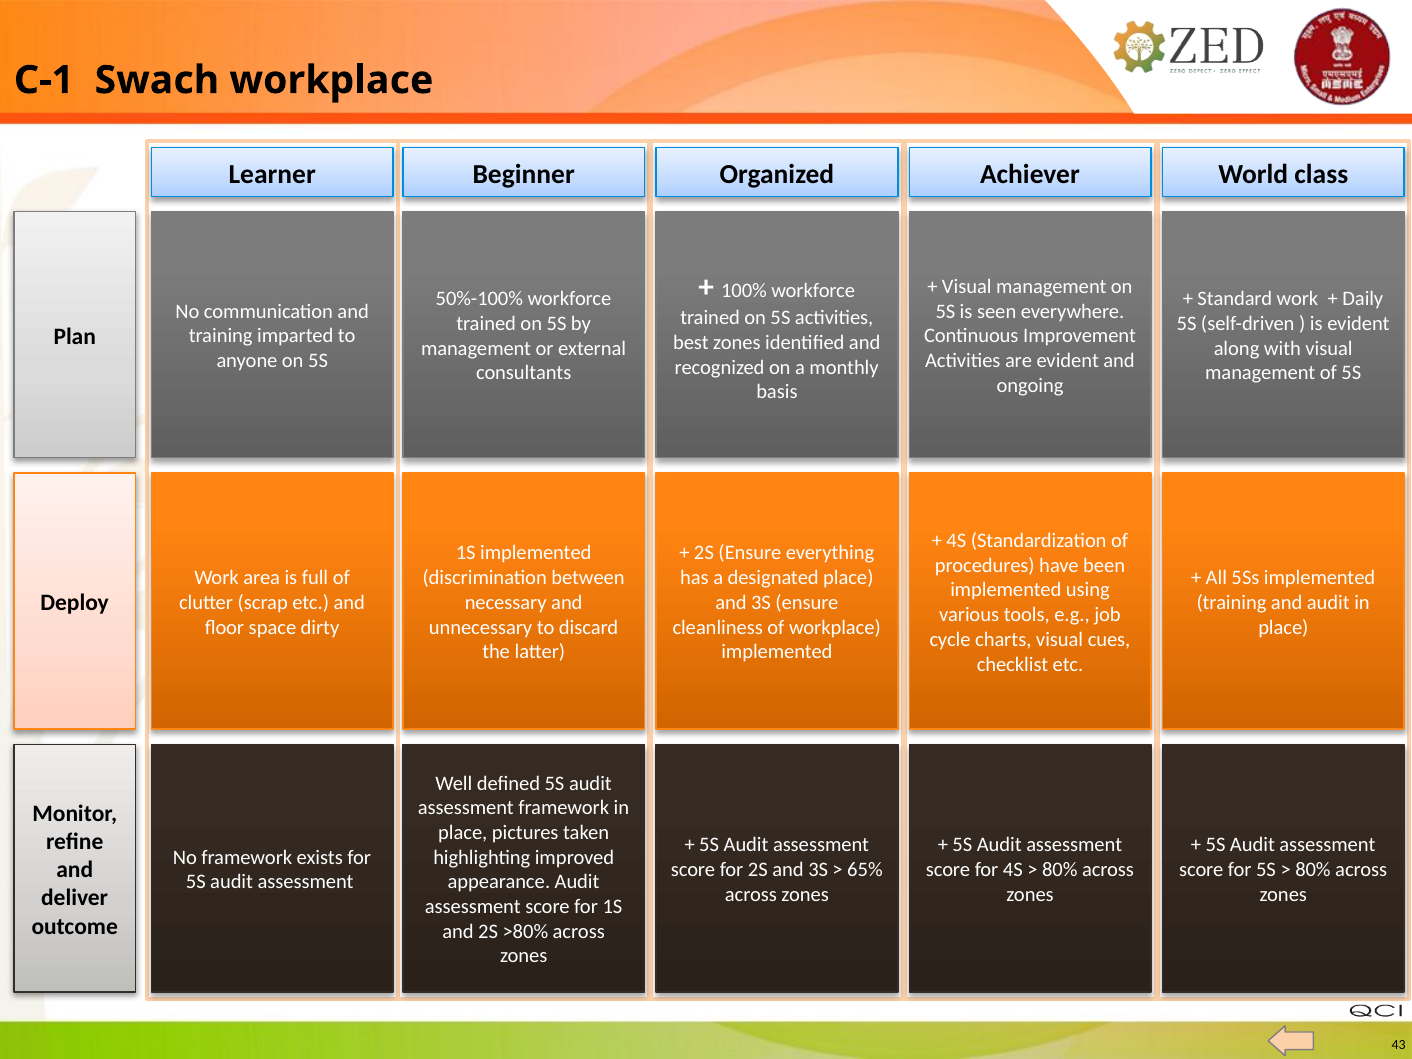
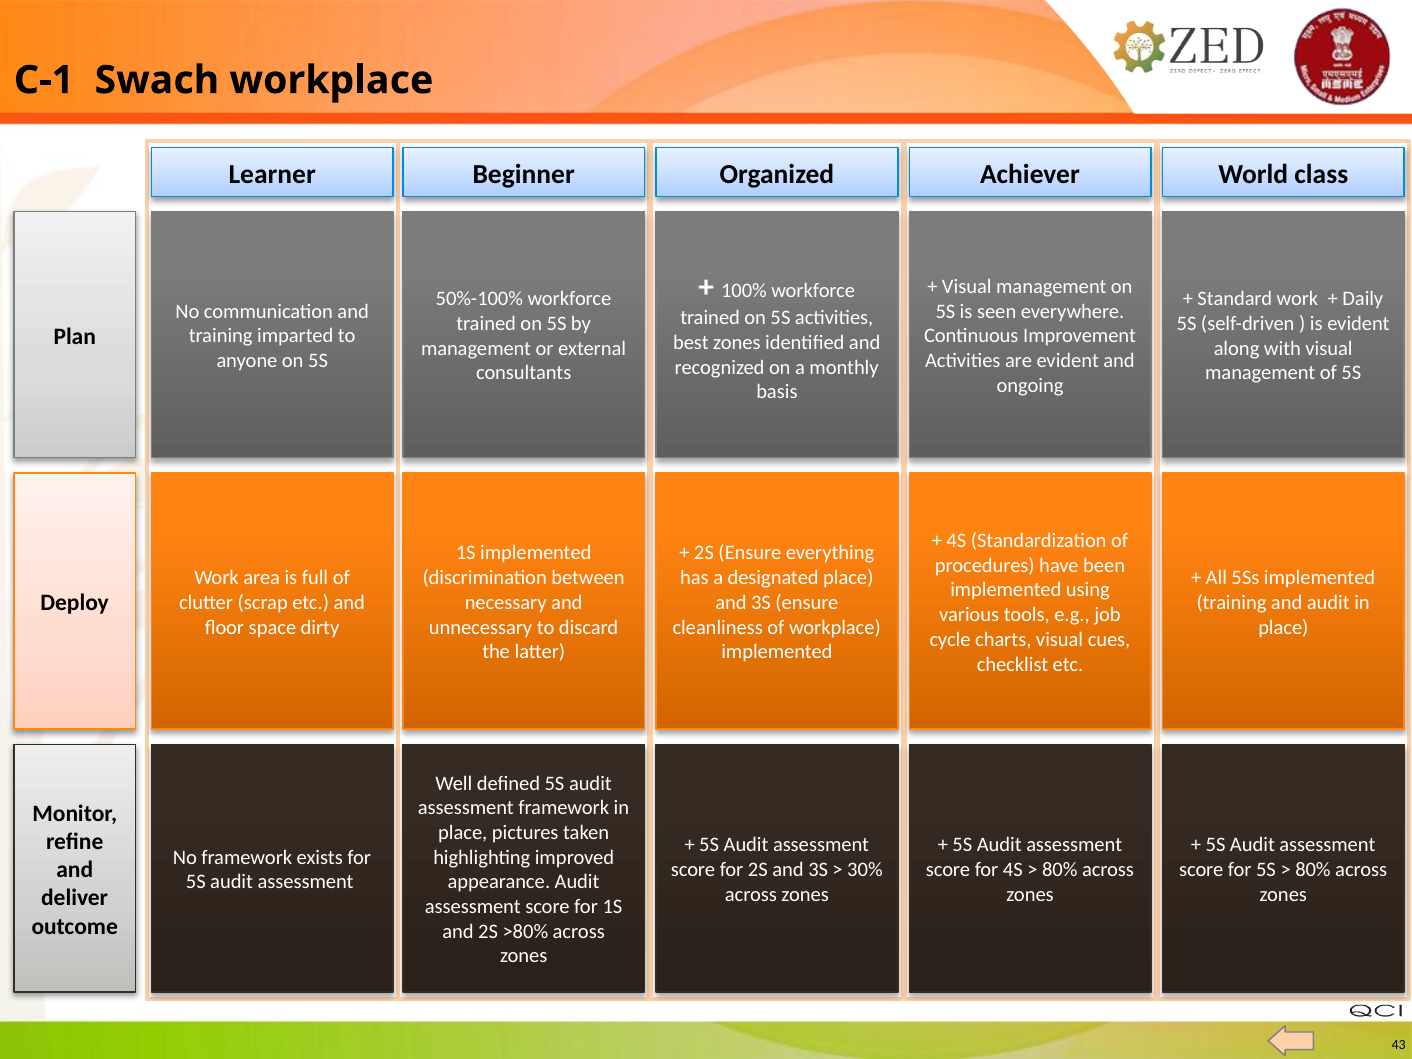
65%: 65% -> 30%
